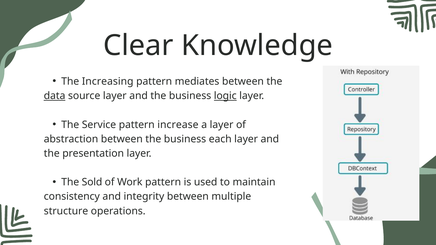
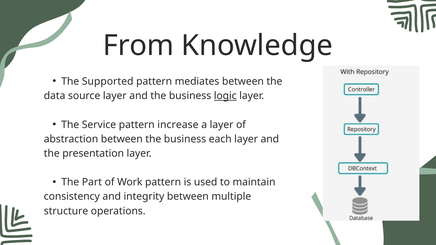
Clear: Clear -> From
Increasing: Increasing -> Supported
data underline: present -> none
Sold: Sold -> Part
